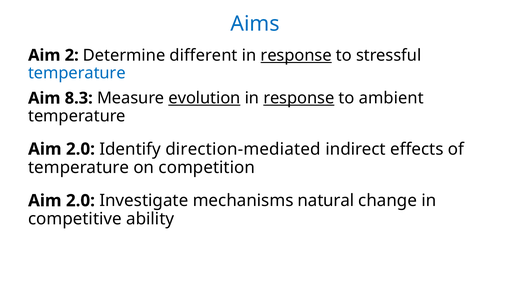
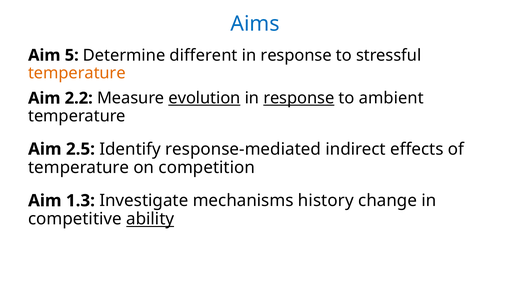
2: 2 -> 5
response at (296, 55) underline: present -> none
temperature at (77, 73) colour: blue -> orange
8.3: 8.3 -> 2.2
2.0 at (80, 149): 2.0 -> 2.5
direction-mediated: direction-mediated -> response-mediated
2.0 at (80, 201): 2.0 -> 1.3
natural: natural -> history
ability underline: none -> present
